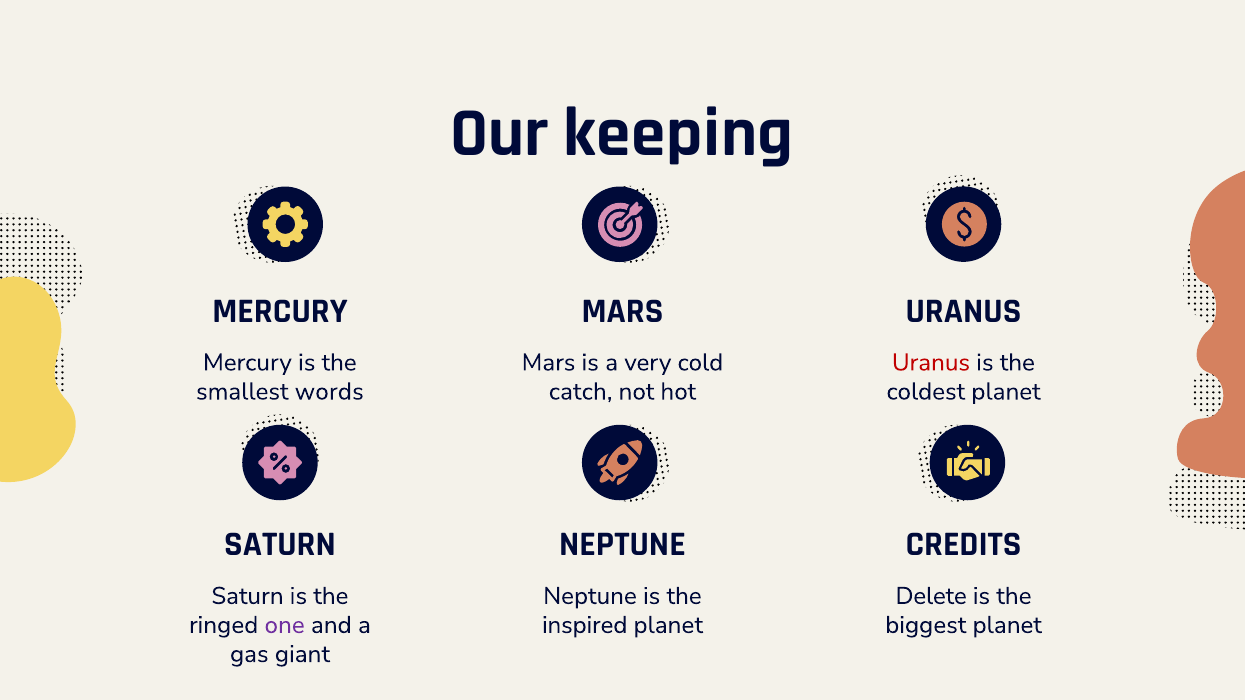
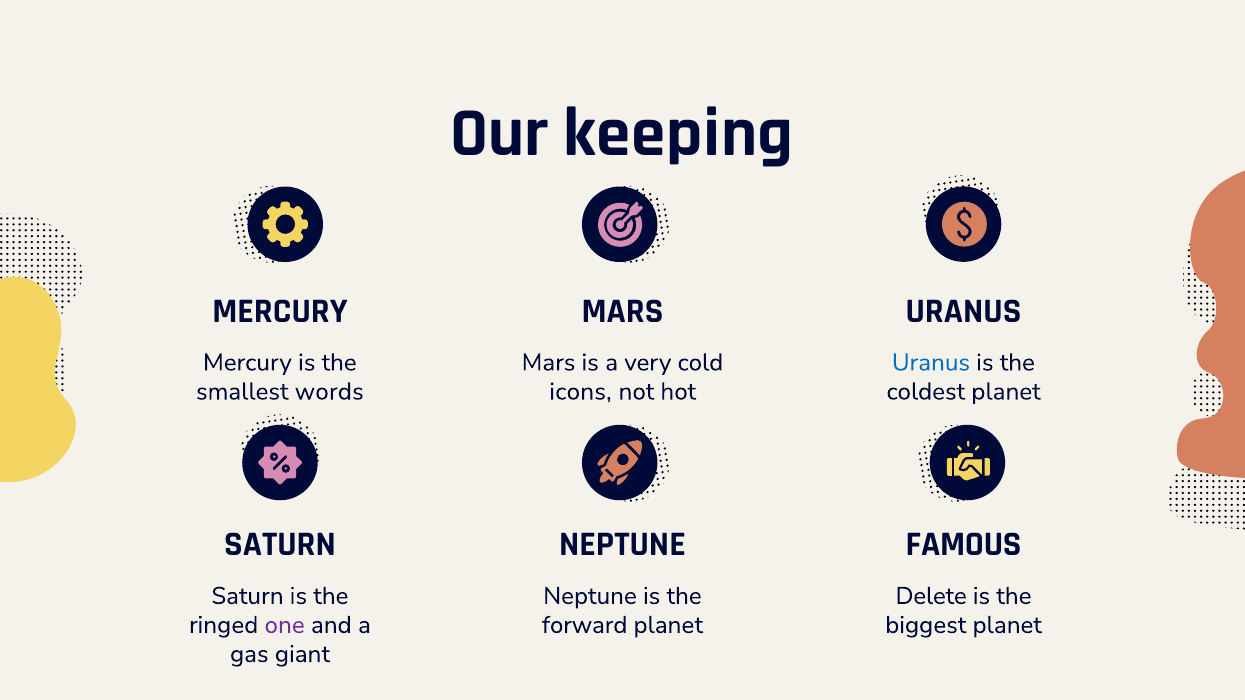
Uranus at (931, 363) colour: red -> blue
catch: catch -> icons
CREDITS: CREDITS -> FAMOUS
inspired: inspired -> forward
